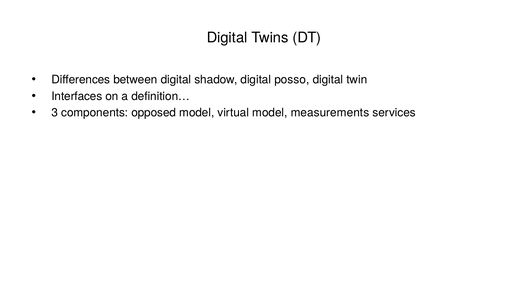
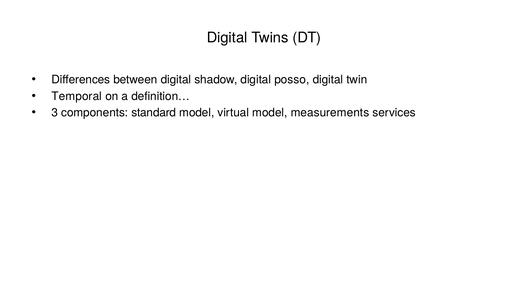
Interfaces: Interfaces -> Temporal
opposed: opposed -> standard
